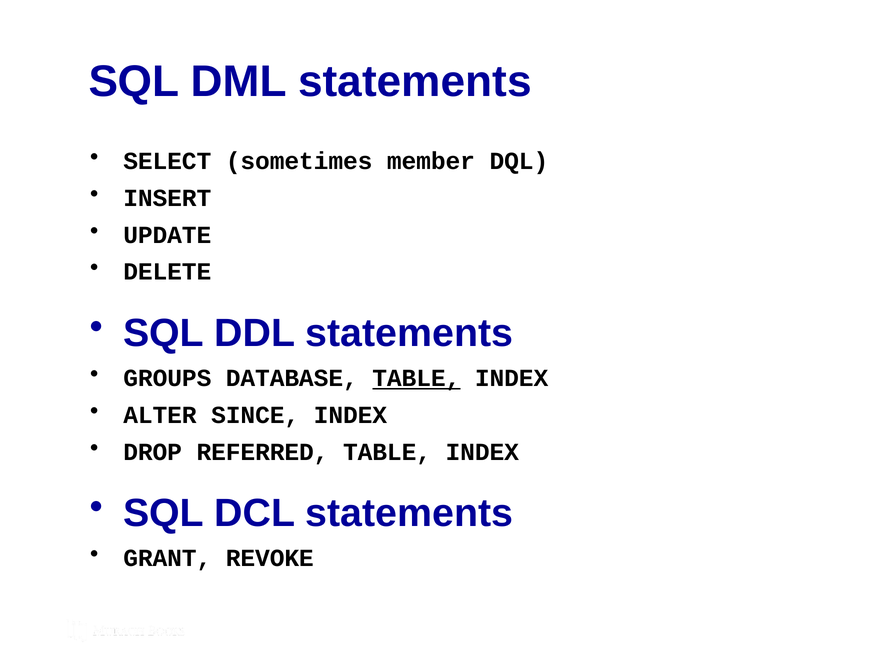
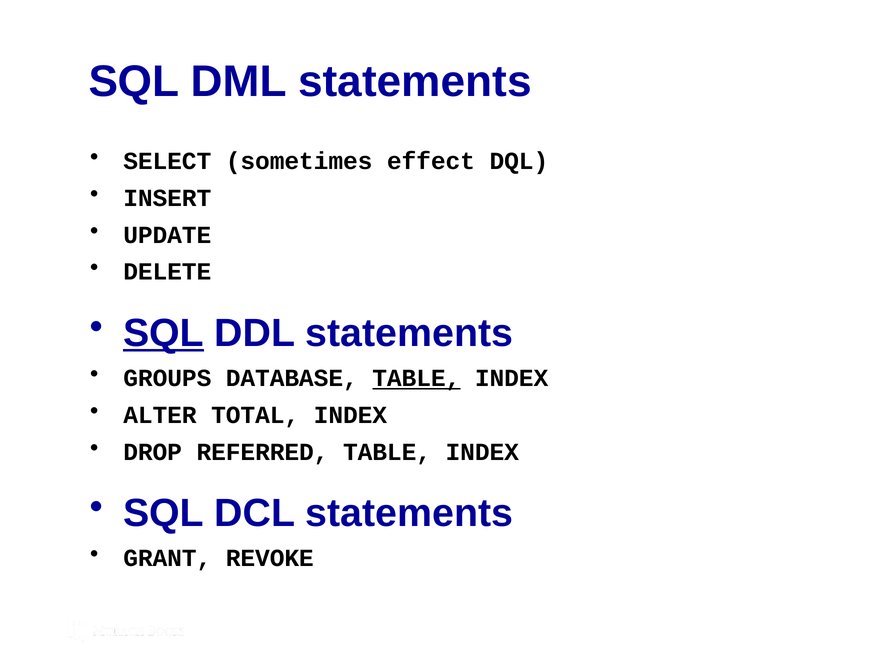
member: member -> effect
SQL at (164, 333) underline: none -> present
SINCE: SINCE -> TOTAL
